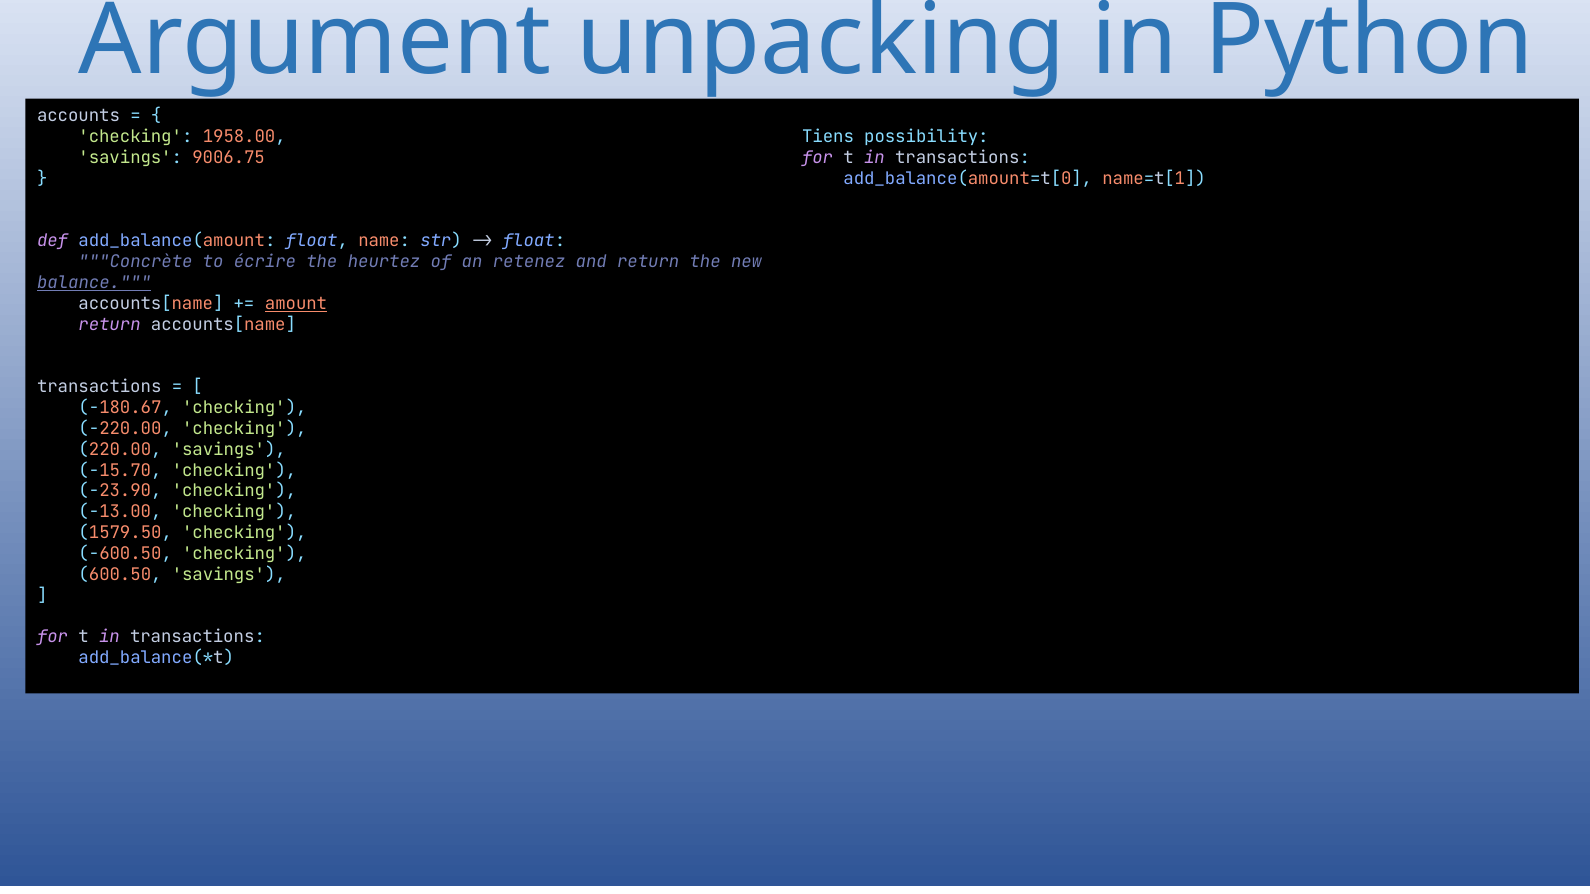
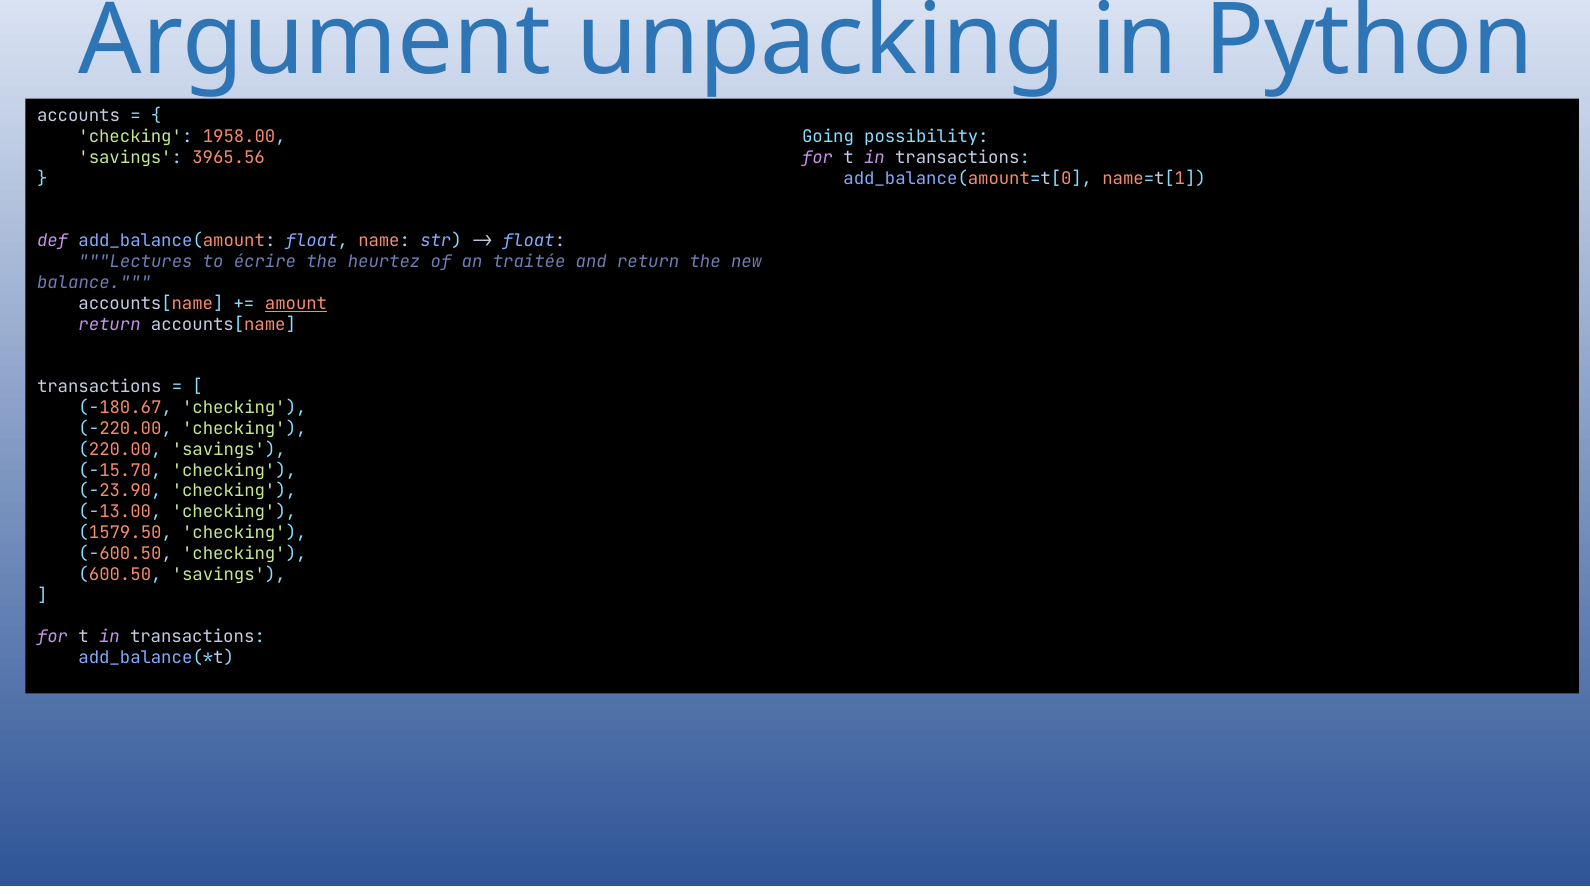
Tiens: Tiens -> Going
9006.75: 9006.75 -> 3965.56
Concrète: Concrète -> Lectures
retenez: retenez -> traitée
balance underline: present -> none
